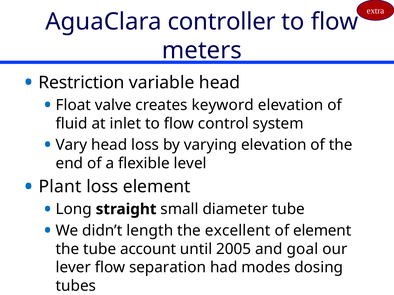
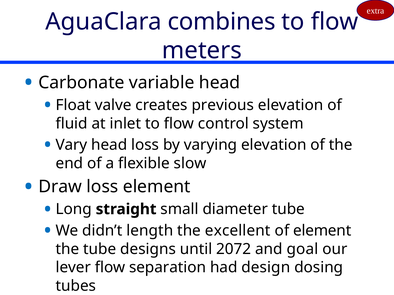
controller: controller -> combines
Restriction: Restriction -> Carbonate
keyword: keyword -> previous
level: level -> slow
Plant: Plant -> Draw
account: account -> designs
2005: 2005 -> 2072
modes: modes -> design
